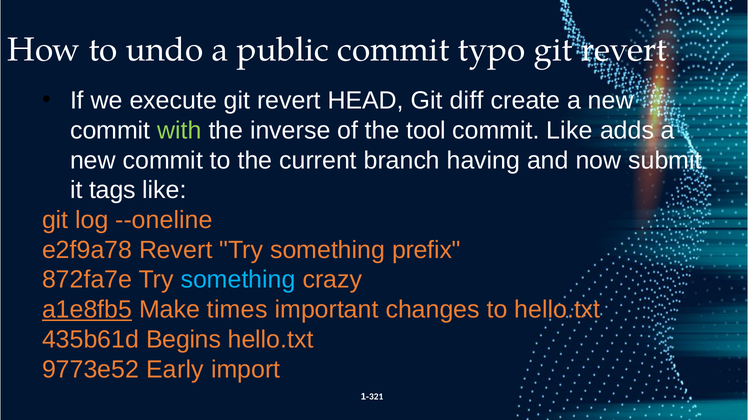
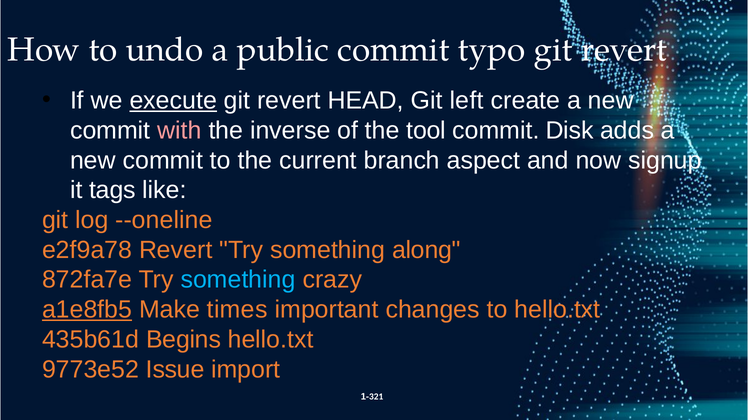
execute underline: none -> present
diff: diff -> left
with colour: light green -> pink
commit Like: Like -> Disk
having: having -> aspect
submit: submit -> signup
prefix: prefix -> along
Early: Early -> Issue
